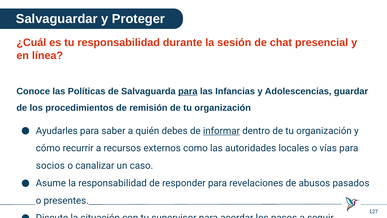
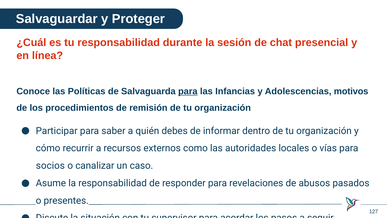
guardar: guardar -> motivos
Ayudarles: Ayudarles -> Participar
informar underline: present -> none
